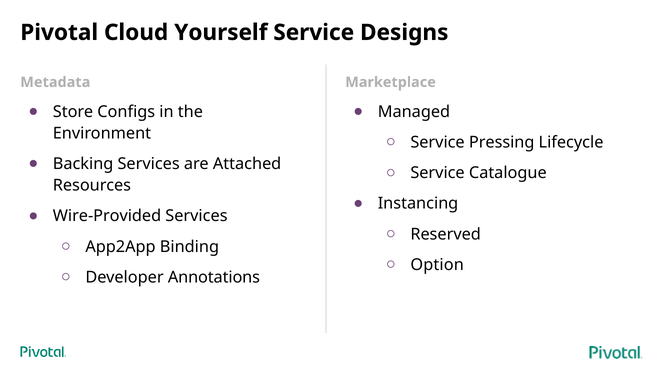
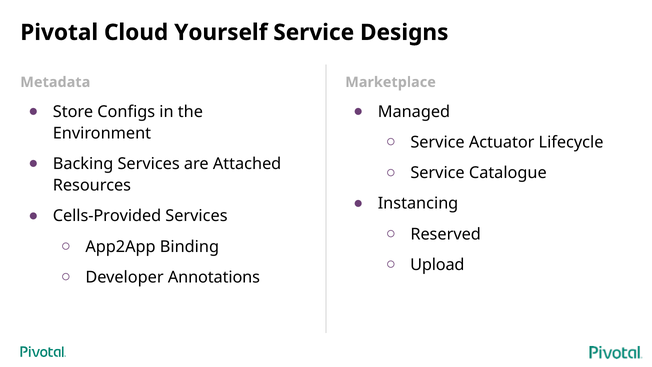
Pressing: Pressing -> Actuator
Wire-Provided: Wire-Provided -> Cells-Provided
Option: Option -> Upload
